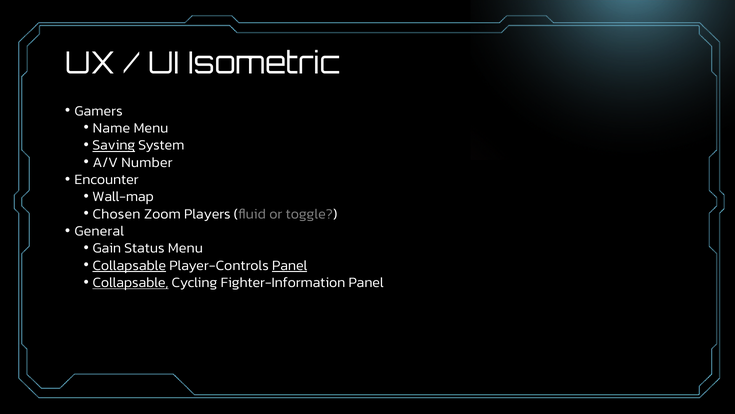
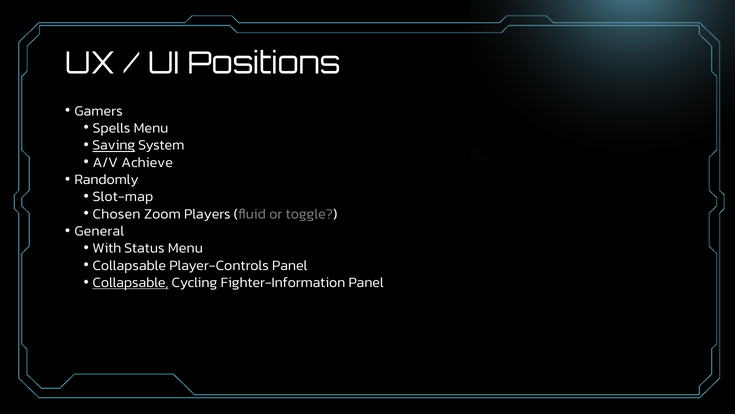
Isometric: Isometric -> Positions
Name: Name -> Spells
Number: Number -> Achieve
Encounter: Encounter -> Randomly
Wall-map: Wall-map -> Slot-map
Gain: Gain -> With
Collapsable at (129, 265) underline: present -> none
Panel at (290, 265) underline: present -> none
